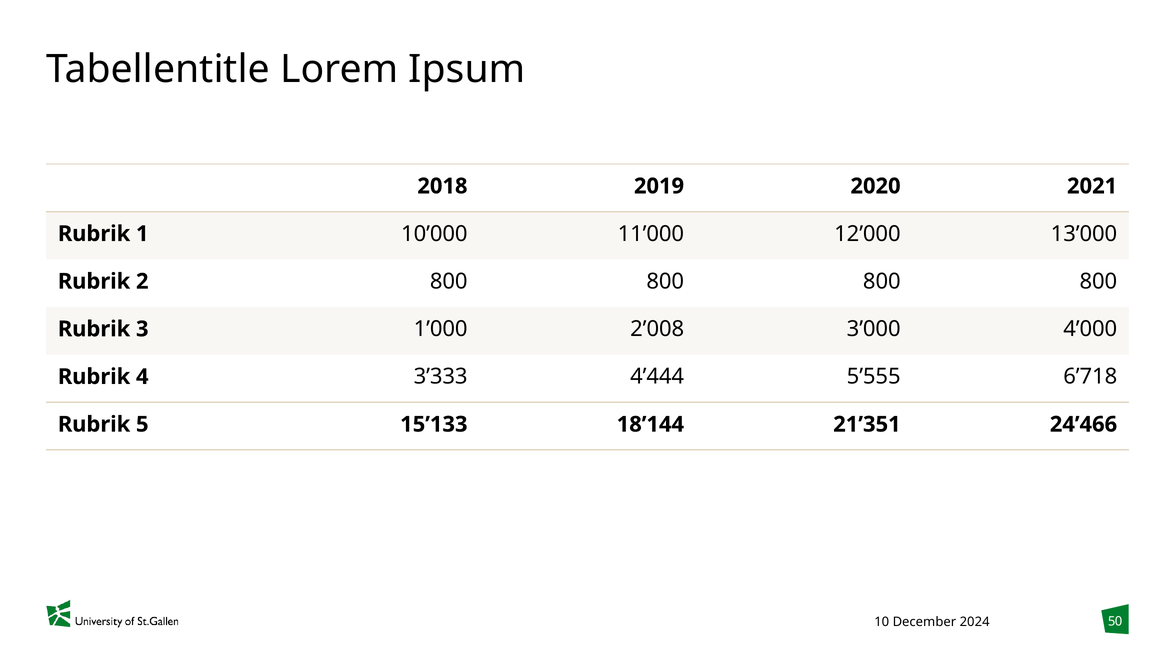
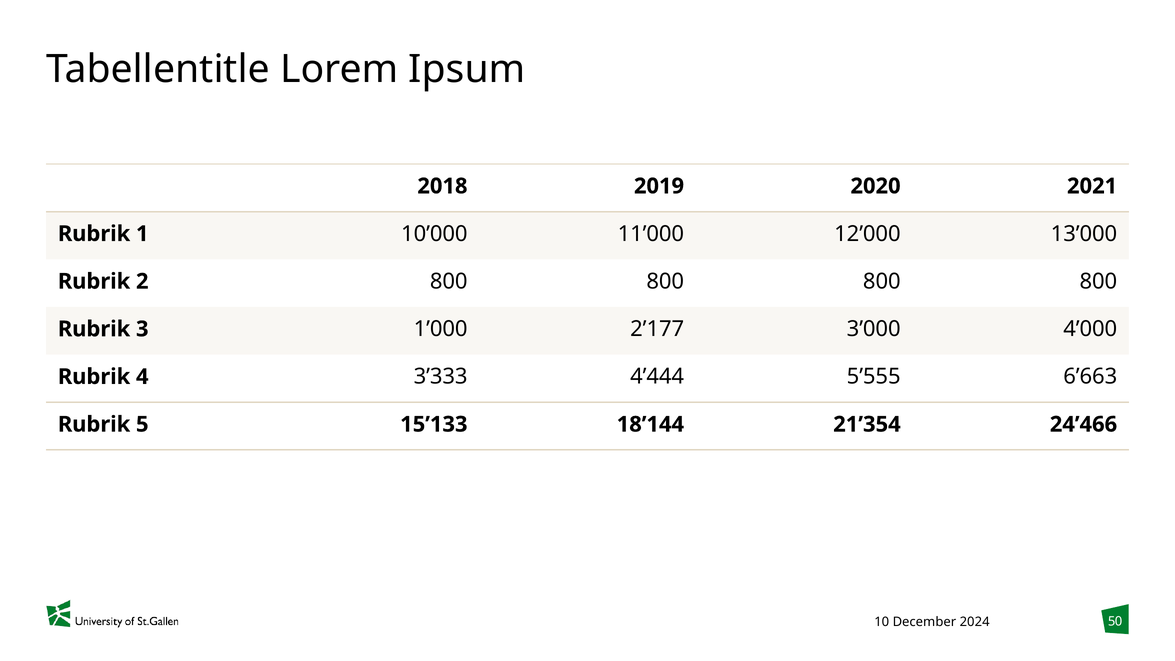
2’008: 2’008 -> 2’177
6’718: 6’718 -> 6’663
21’351: 21’351 -> 21’354
